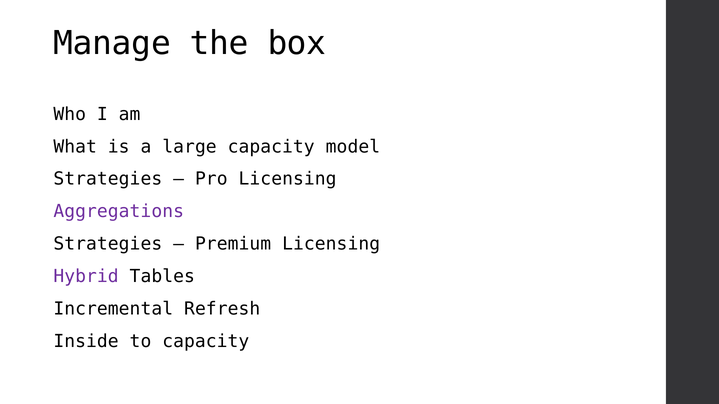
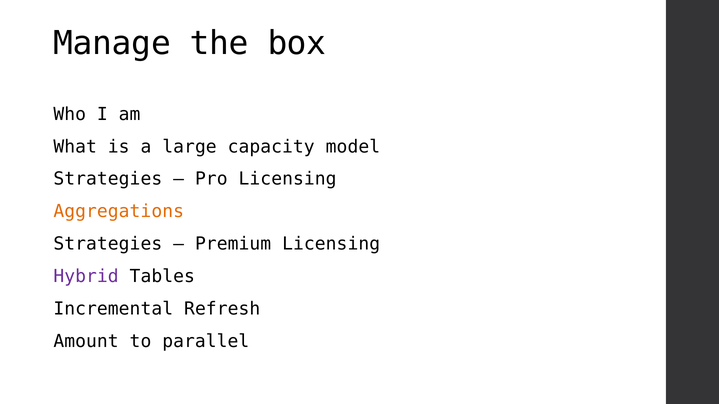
Aggregations colour: purple -> orange
Inside: Inside -> Amount
to capacity: capacity -> parallel
